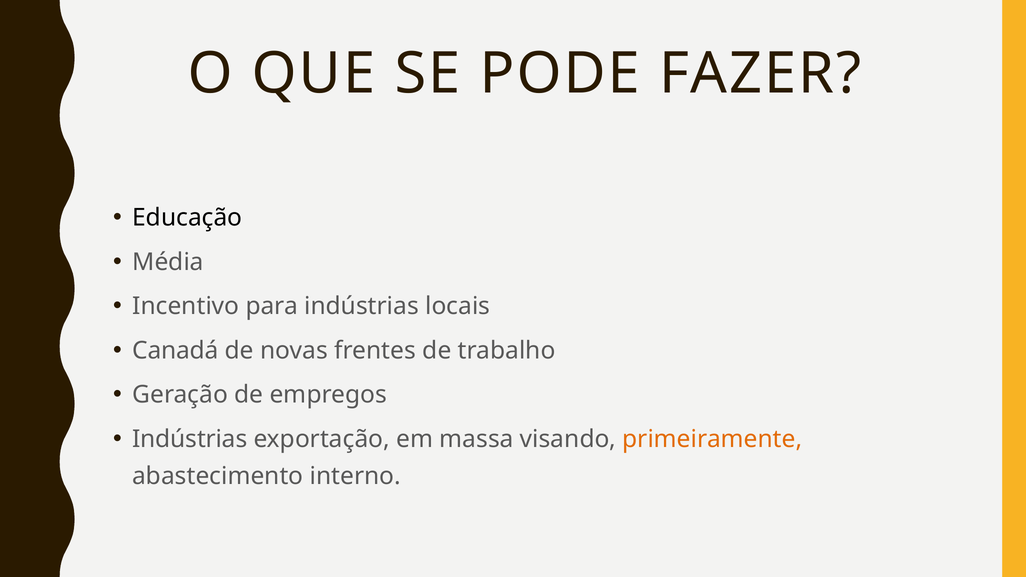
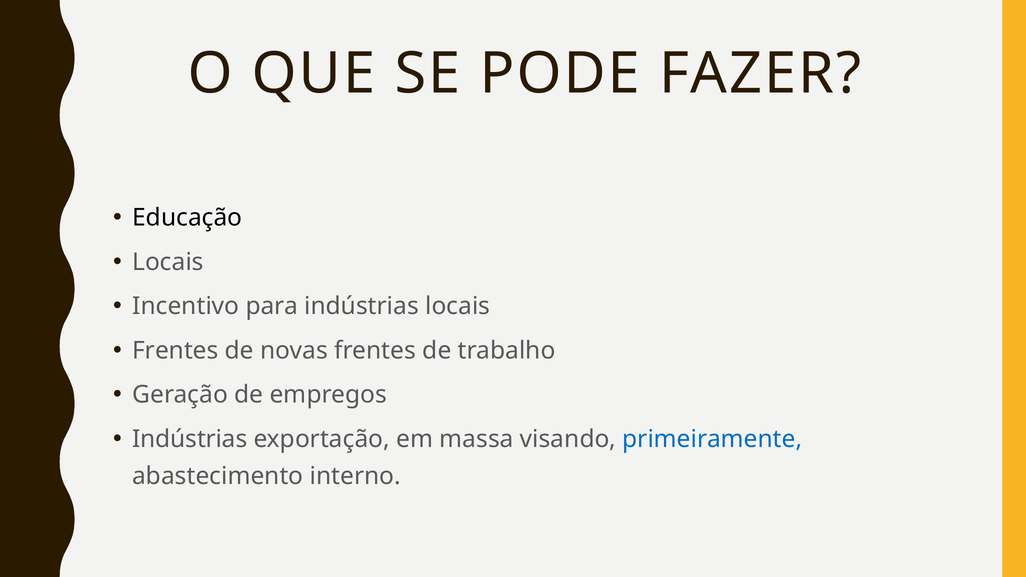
Média at (168, 262): Média -> Locais
Canadá at (175, 351): Canadá -> Frentes
primeiramente colour: orange -> blue
